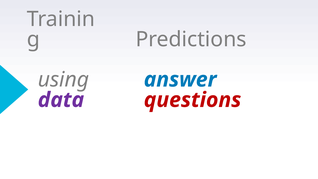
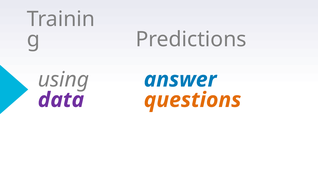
questions colour: red -> orange
